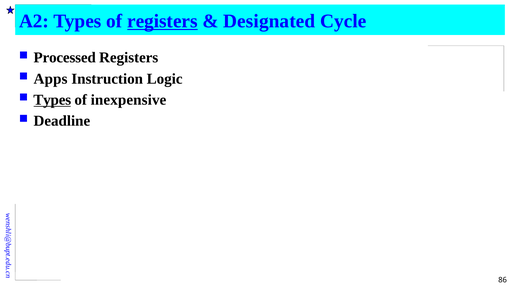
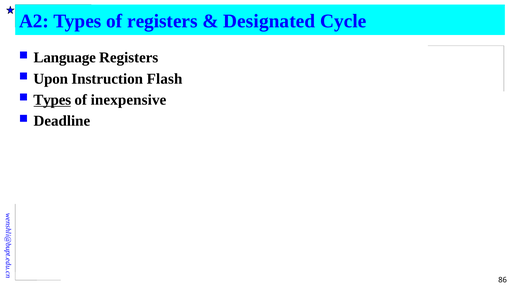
registers at (162, 21) underline: present -> none
Processed: Processed -> Language
Apps: Apps -> Upon
Logic: Logic -> Flash
